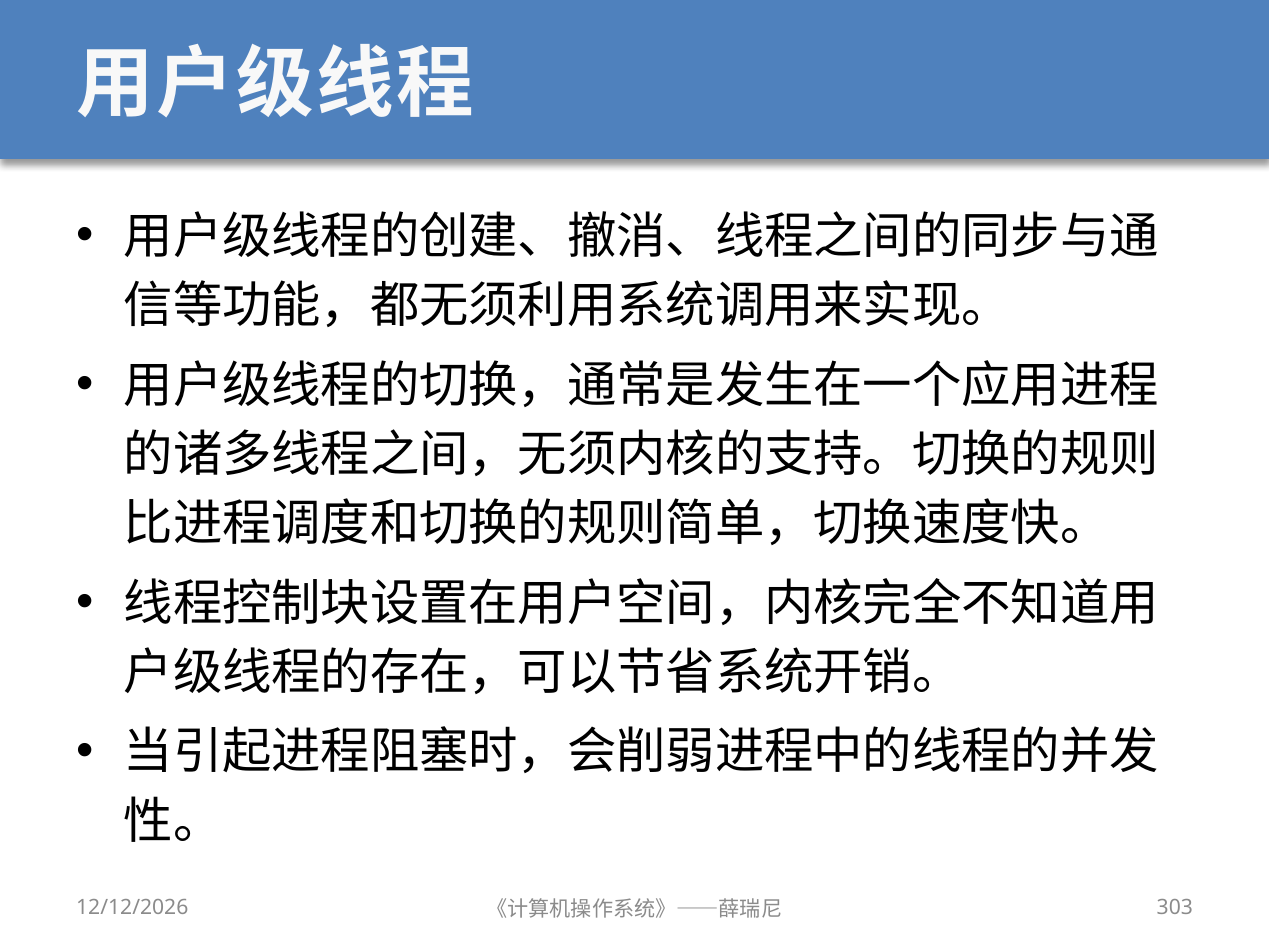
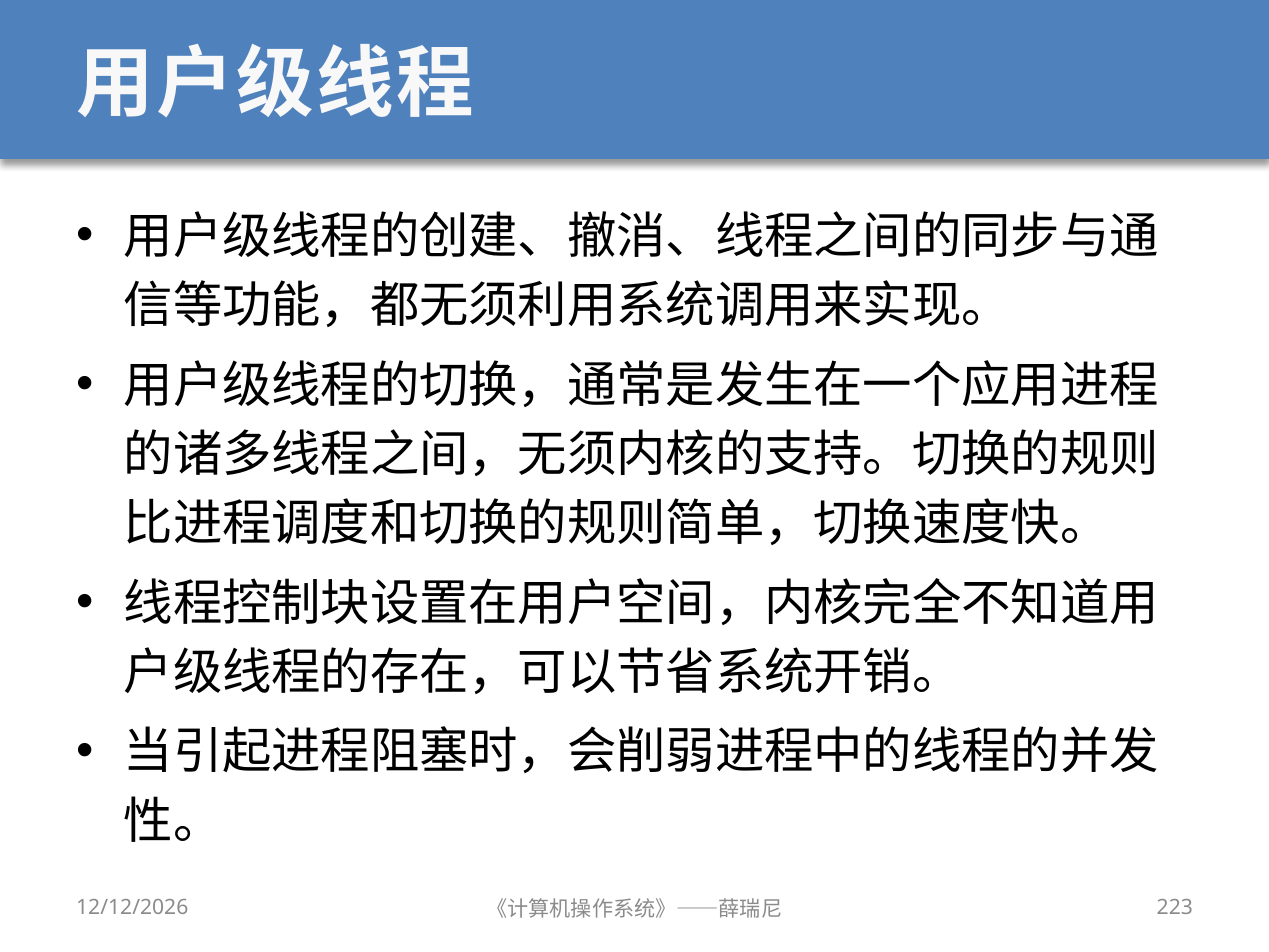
303: 303 -> 223
